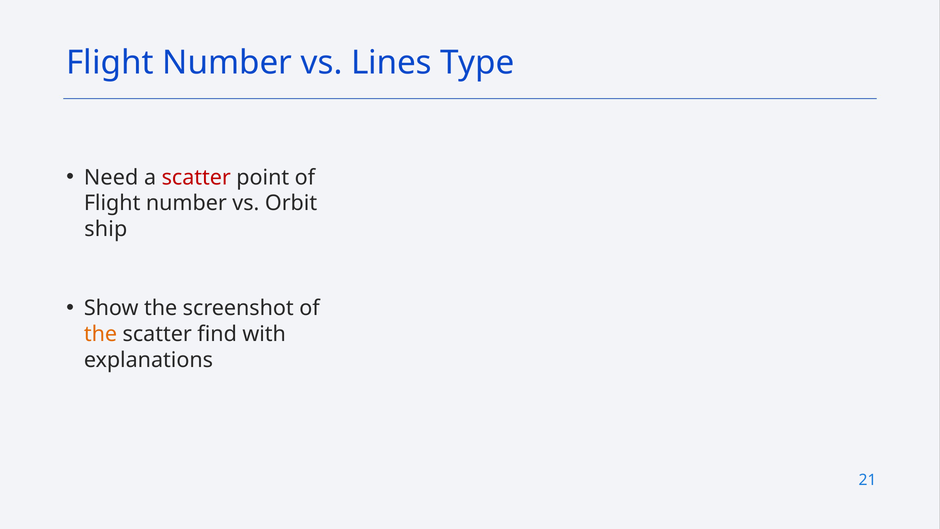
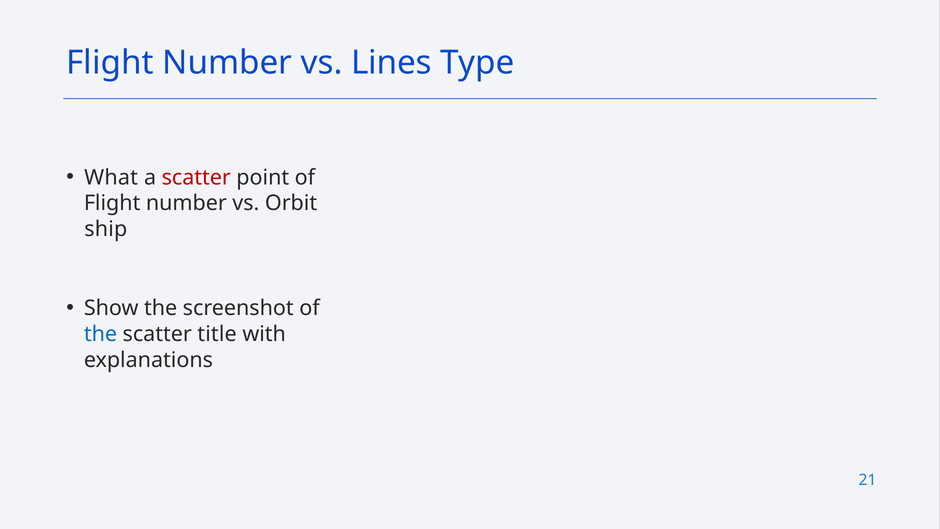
Need: Need -> What
the at (101, 334) colour: orange -> blue
find: find -> title
